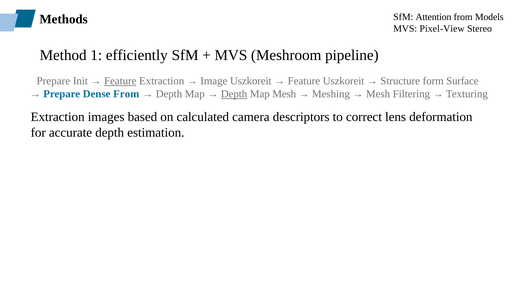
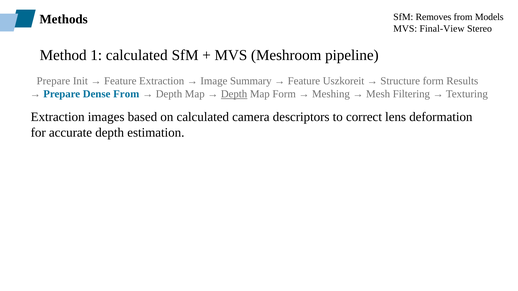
Attention: Attention -> Removes
Pixel-View: Pixel-View -> Final-View
1 efficiently: efficiently -> calculated
Feature at (120, 81) underline: present -> none
Image Uszkoreit: Uszkoreit -> Summary
Surface: Surface -> Results
Map Mesh: Mesh -> Form
